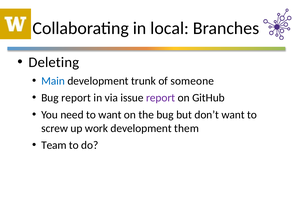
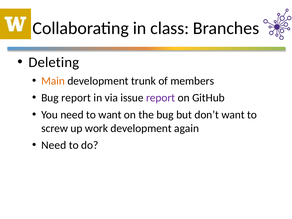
local: local -> class
Main colour: blue -> orange
someone: someone -> members
them: them -> again
Team at (54, 145): Team -> Need
